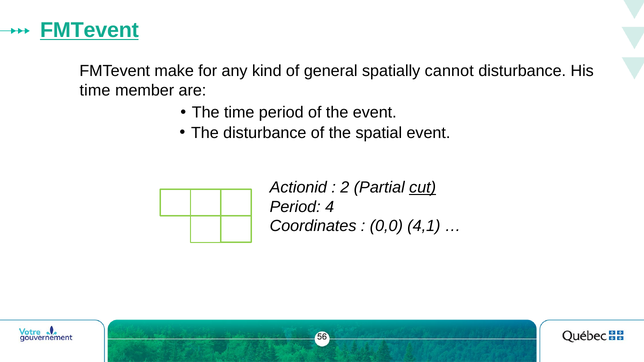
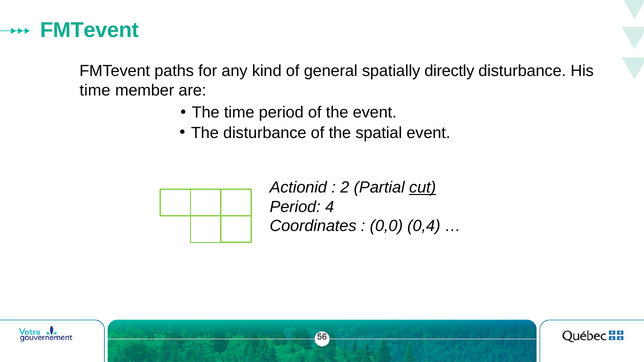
FMTevent at (89, 30) underline: present -> none
make: make -> paths
cannot: cannot -> directly
4,1: 4,1 -> 0,4
